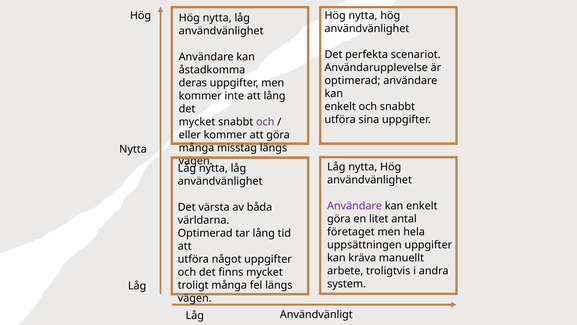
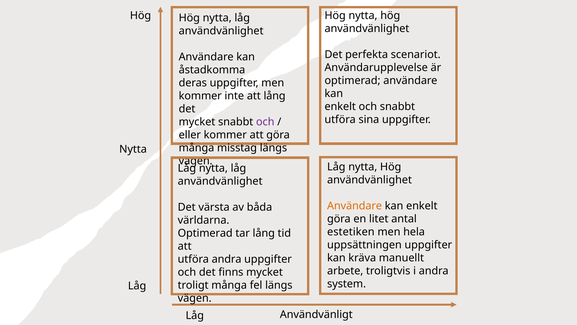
Användare at (355, 206) colour: purple -> orange
företaget: företaget -> estetiken
utföra något: något -> andra
